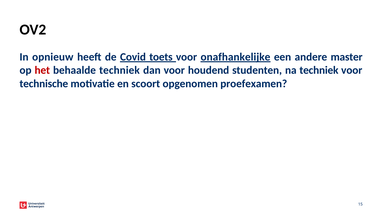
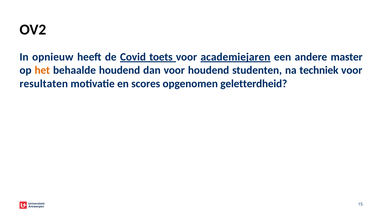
onafhankelijke: onafhankelijke -> academiejaren
het colour: red -> orange
behaalde techniek: techniek -> houdend
technische: technische -> resultaten
scoort: scoort -> scores
proefexamen: proefexamen -> geletterdheid
